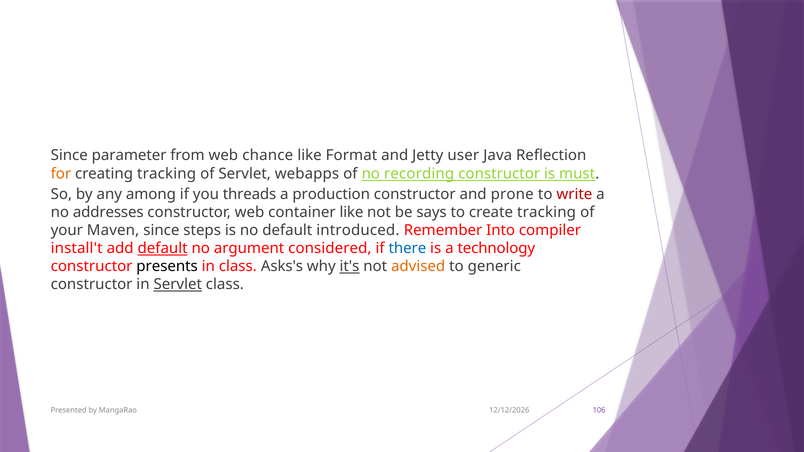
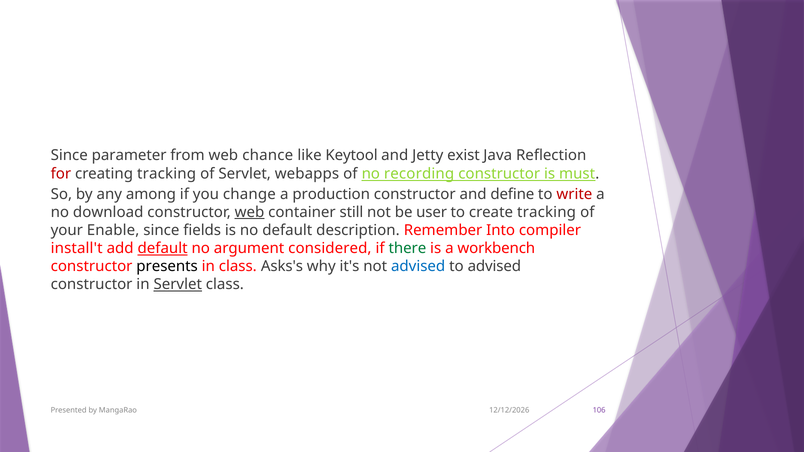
Format: Format -> Keytool
user: user -> exist
for colour: orange -> red
threads: threads -> change
prone: prone -> define
addresses: addresses -> download
web at (250, 212) underline: none -> present
container like: like -> still
says: says -> user
Maven: Maven -> Enable
steps: steps -> fields
introduced: introduced -> description
there colour: blue -> green
technology: technology -> workbench
it's underline: present -> none
advised at (418, 267) colour: orange -> blue
to generic: generic -> advised
